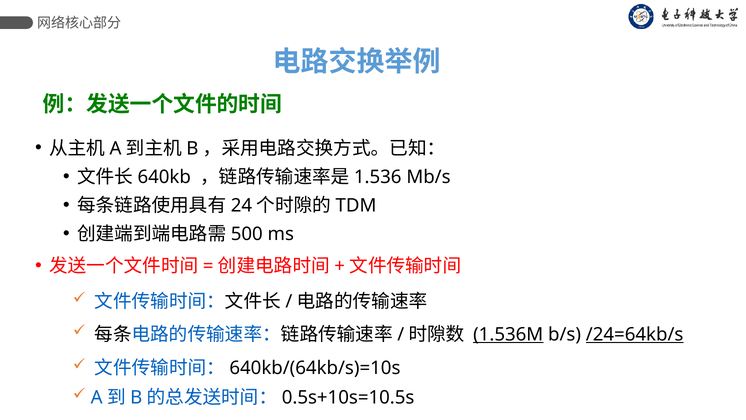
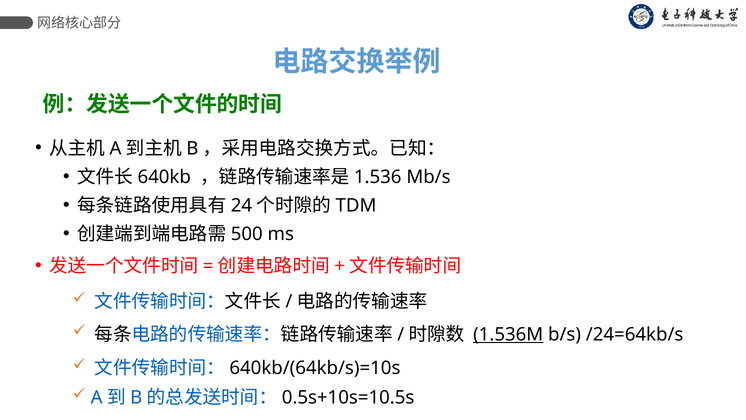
/24=64kb/s underline: present -> none
